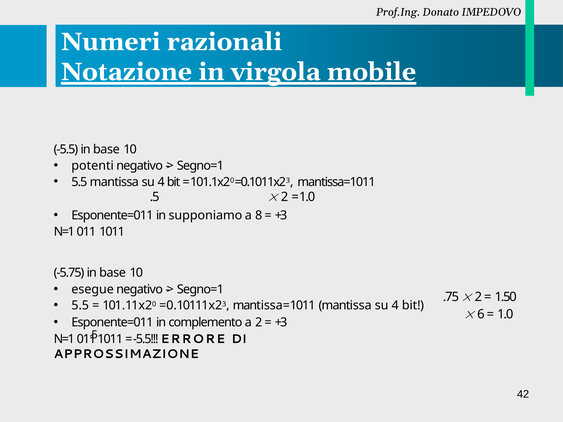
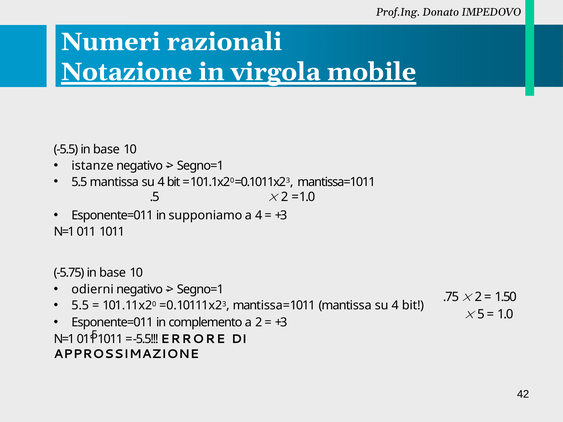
potenti: potenti -> istanze
a 8: 8 -> 4
esegue: esegue -> odierni
6: 6 -> 5
